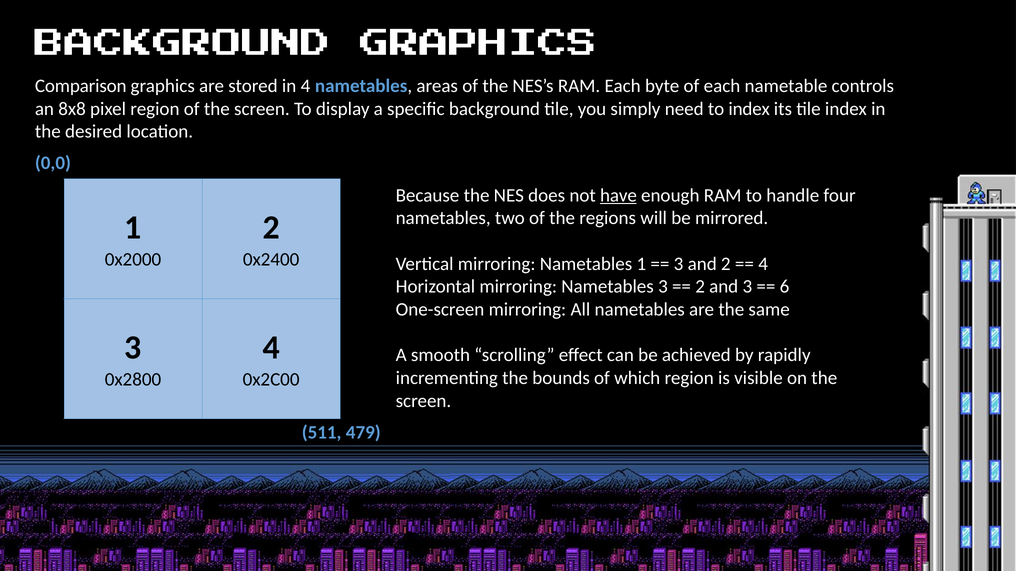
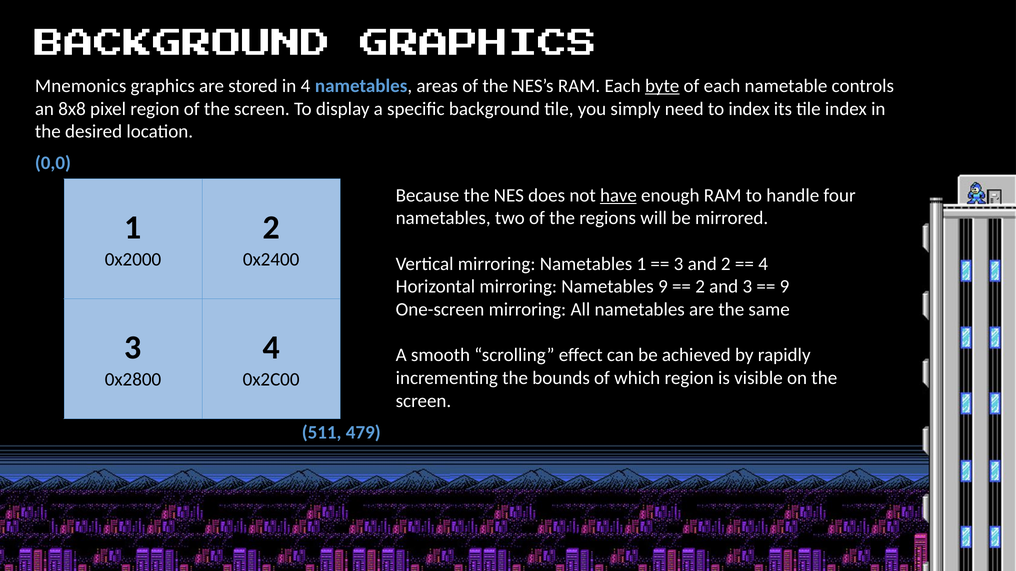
Comparison: Comparison -> Mnemonics
byte underline: none -> present
Nametables 3: 3 -> 9
6 at (785, 287): 6 -> 9
